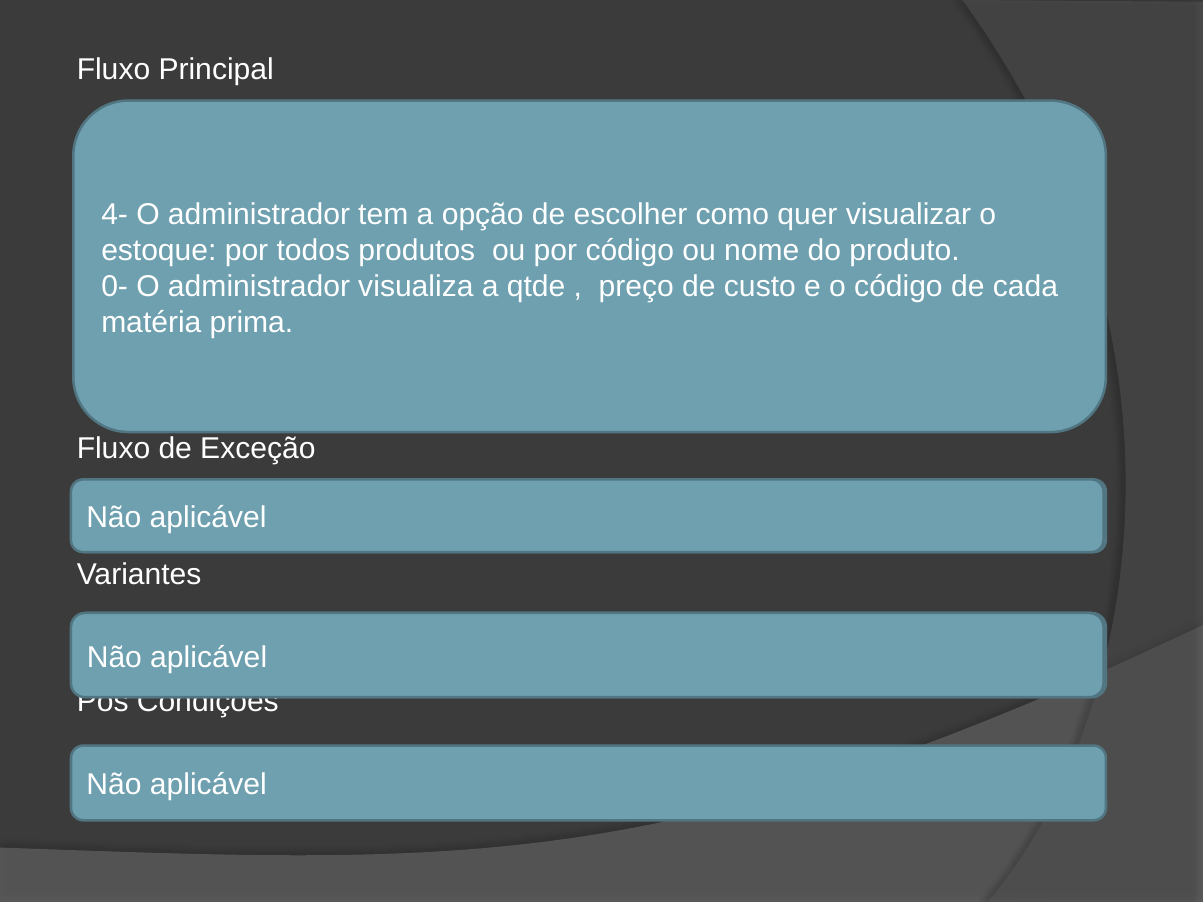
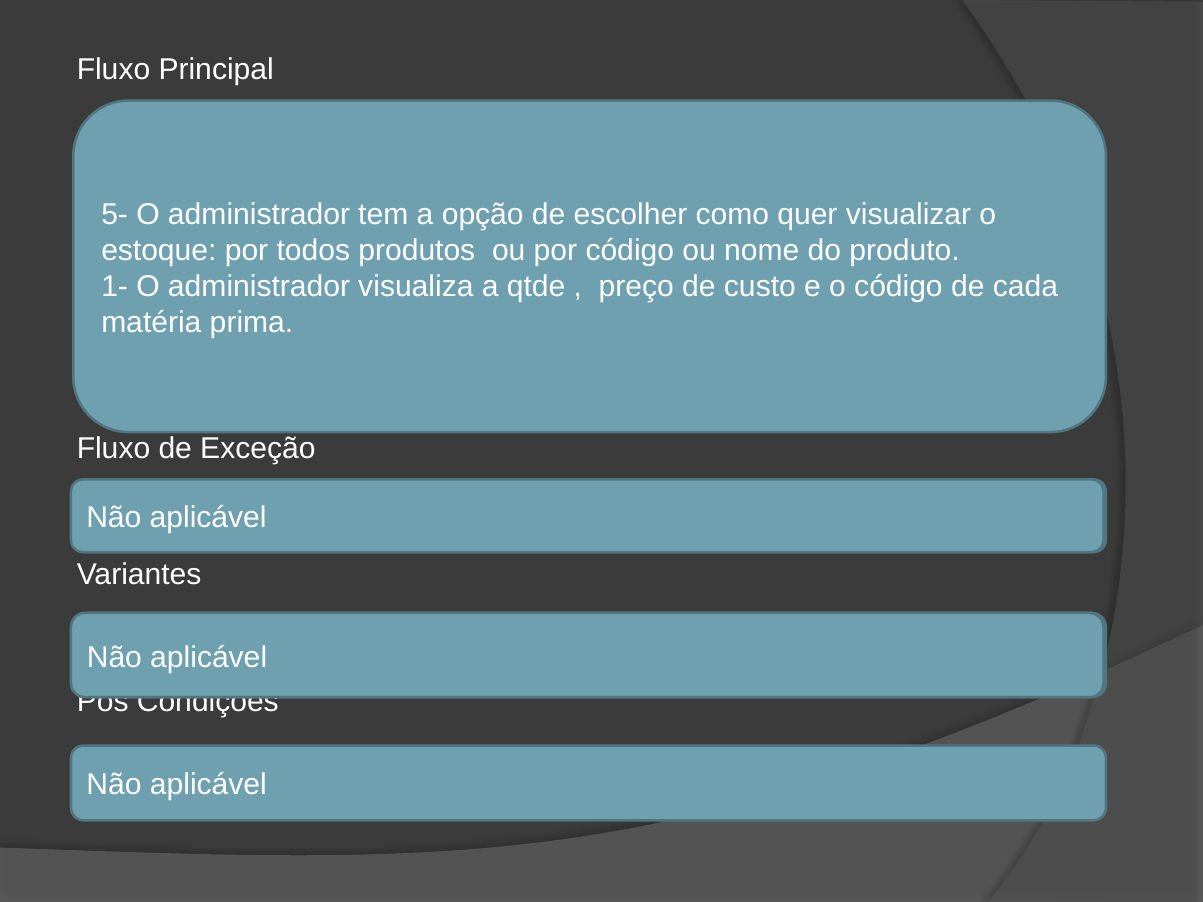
4-: 4- -> 5-
0-: 0- -> 1-
